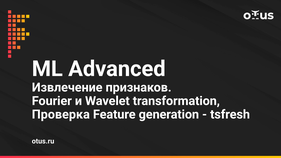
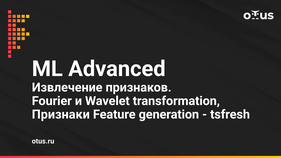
Проверка: Проверка -> Признаки
